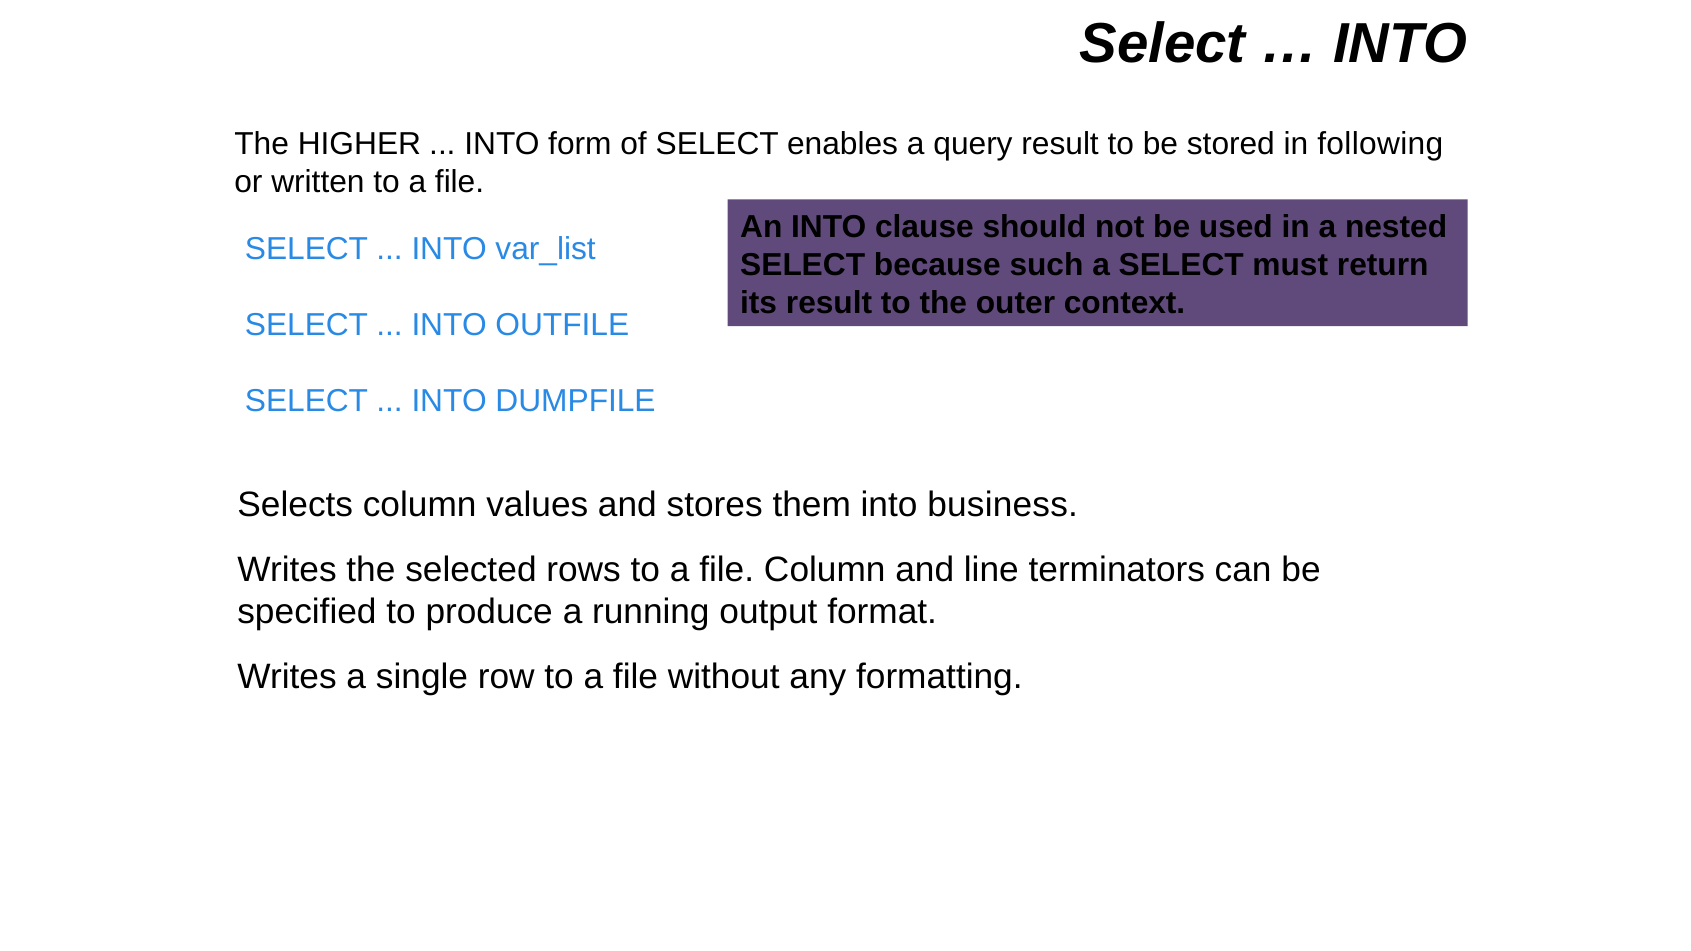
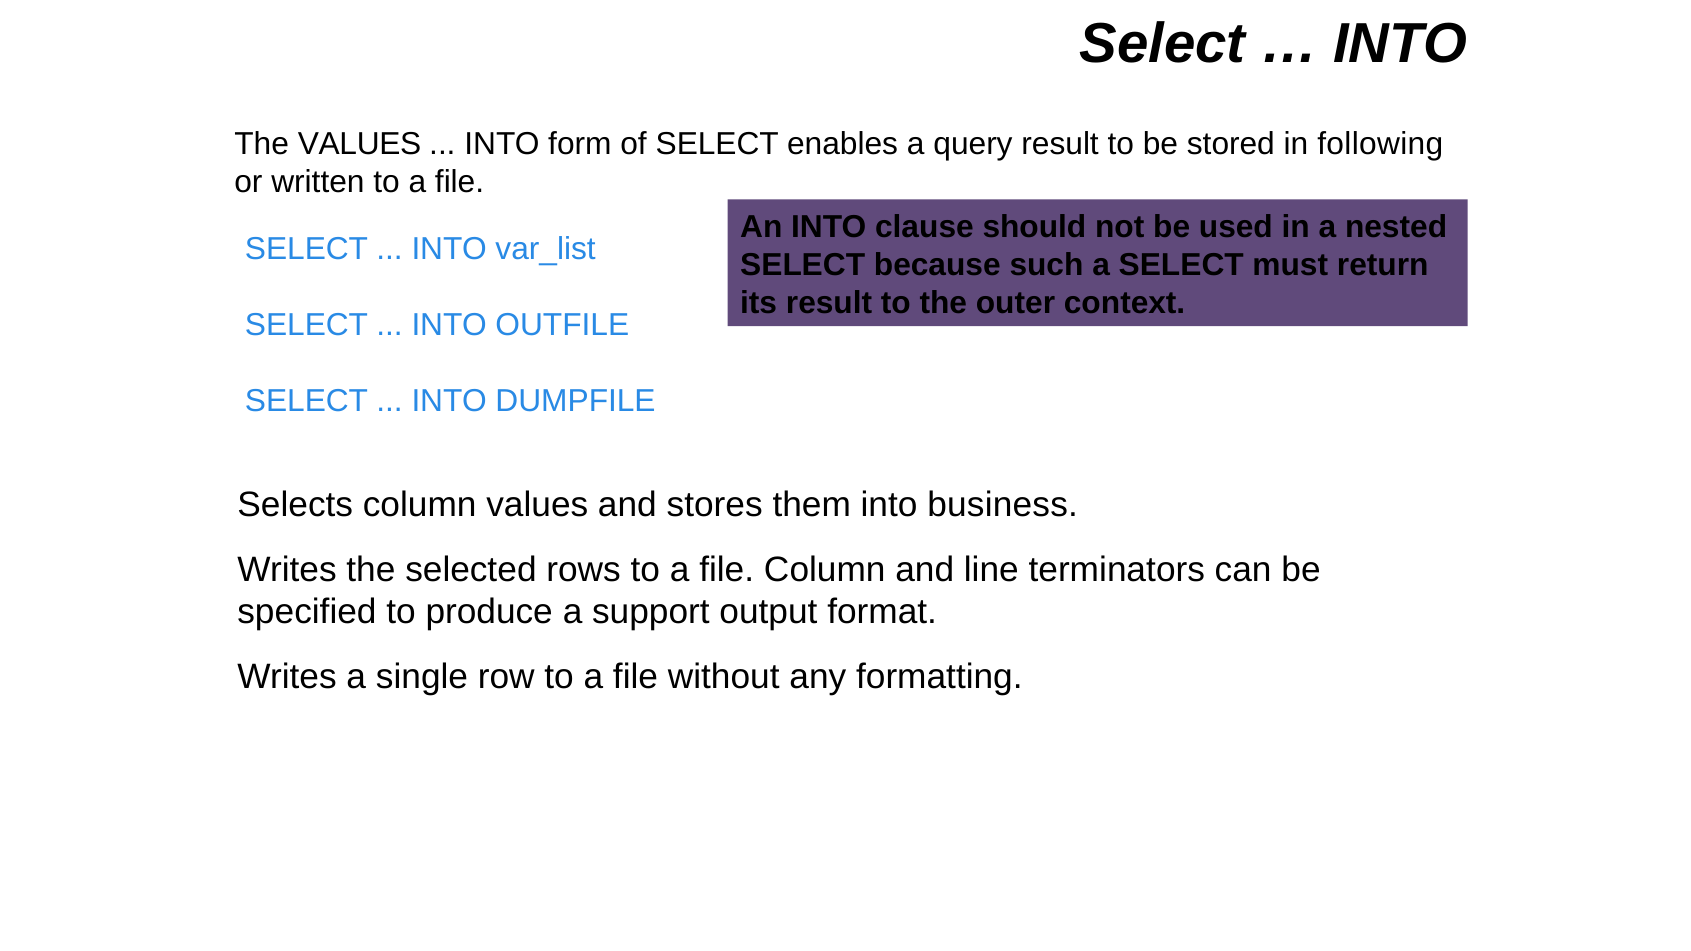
The HIGHER: HIGHER -> VALUES
running: running -> support
